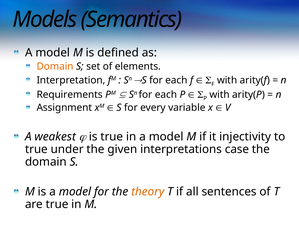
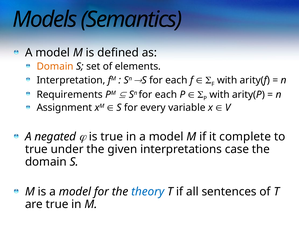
weakest: weakest -> negated
injectivity: injectivity -> complete
theory colour: orange -> blue
